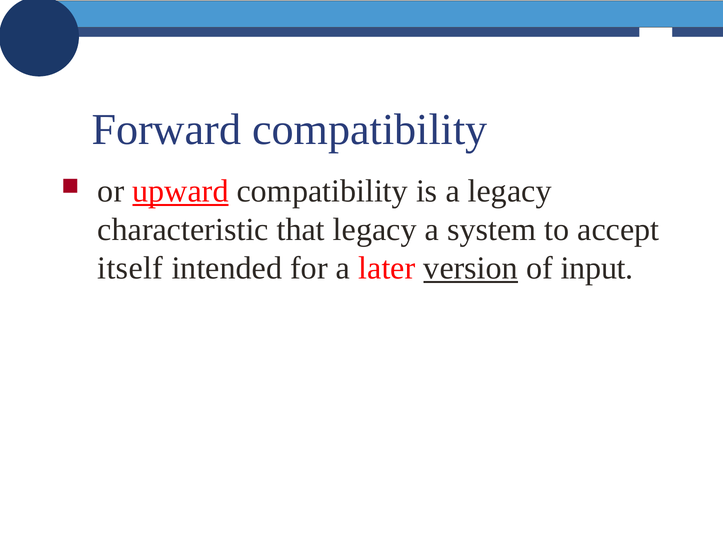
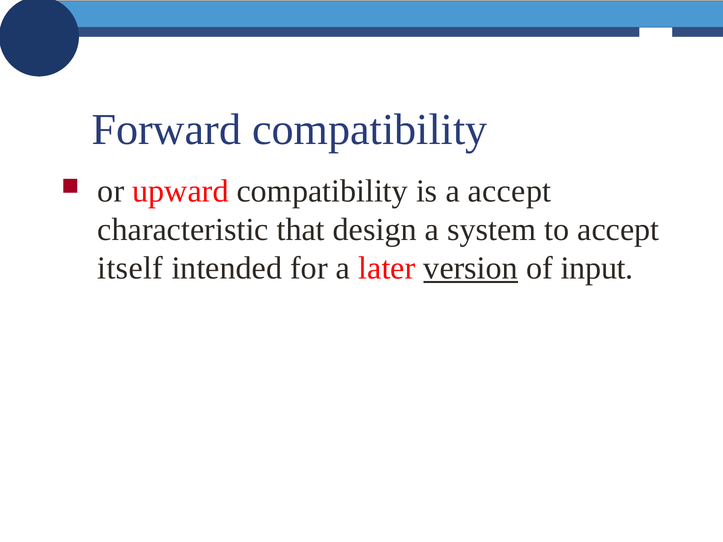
upward underline: present -> none
a legacy: legacy -> accept
that legacy: legacy -> design
